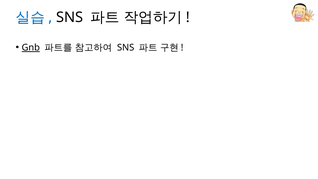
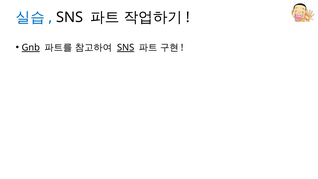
SNS at (126, 48) underline: none -> present
